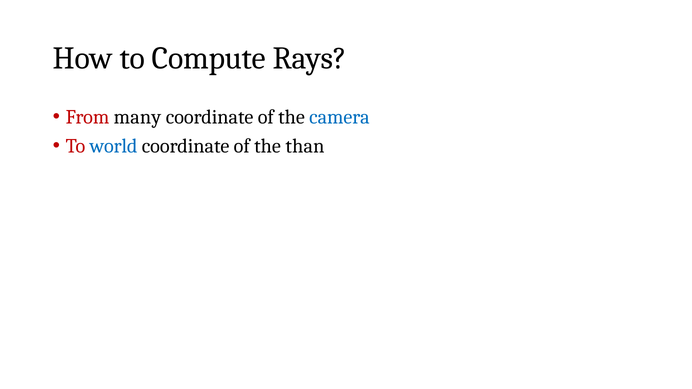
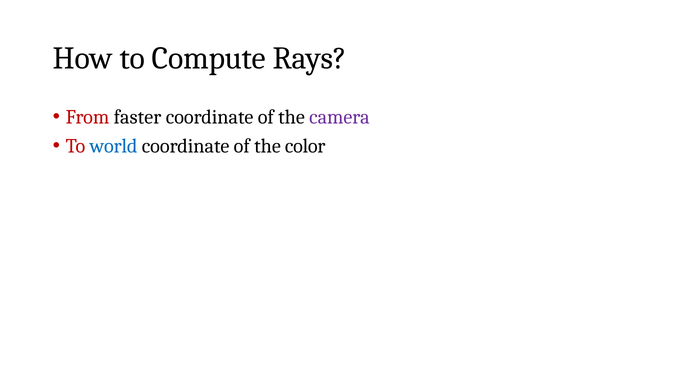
many: many -> faster
camera colour: blue -> purple
than: than -> color
